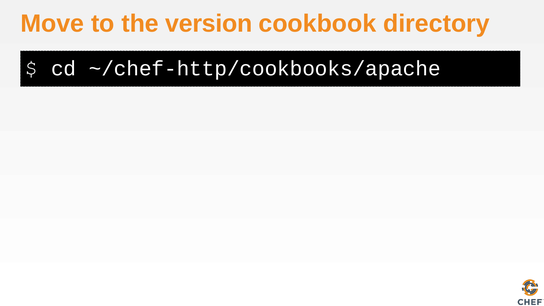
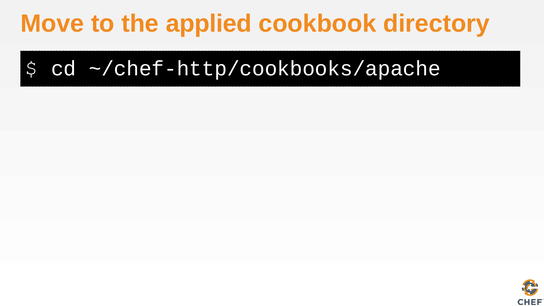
version: version -> applied
